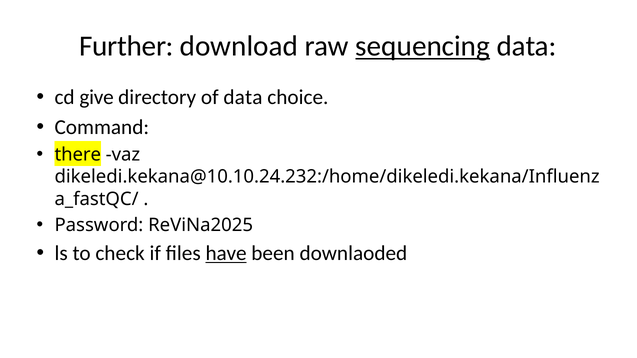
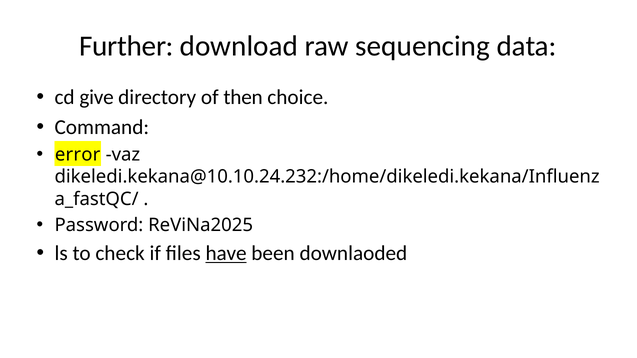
sequencing underline: present -> none
of data: data -> then
there: there -> error
